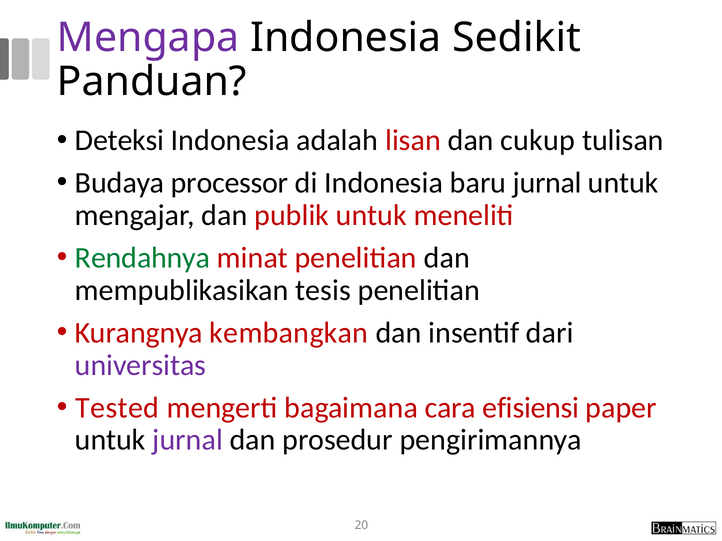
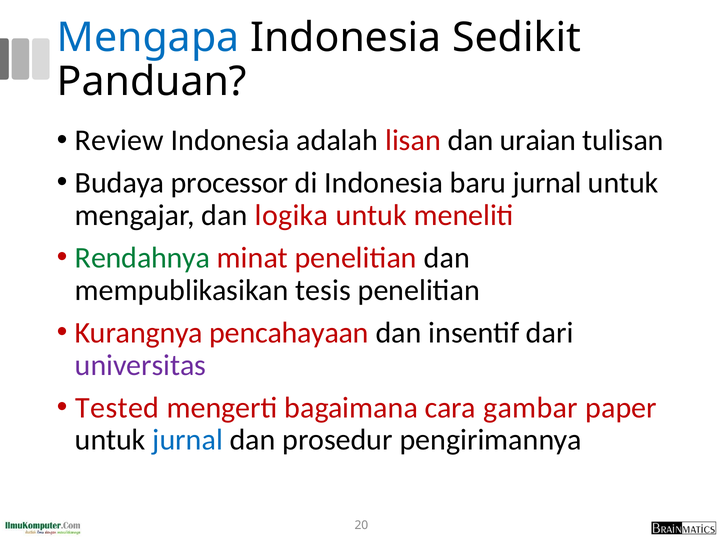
Mengapa colour: purple -> blue
Deteksi: Deteksi -> Review
cukup: cukup -> uraian
publik: publik -> logika
kembangkan: kembangkan -> pencahayaan
efisiensi: efisiensi -> gambar
jurnal at (188, 440) colour: purple -> blue
